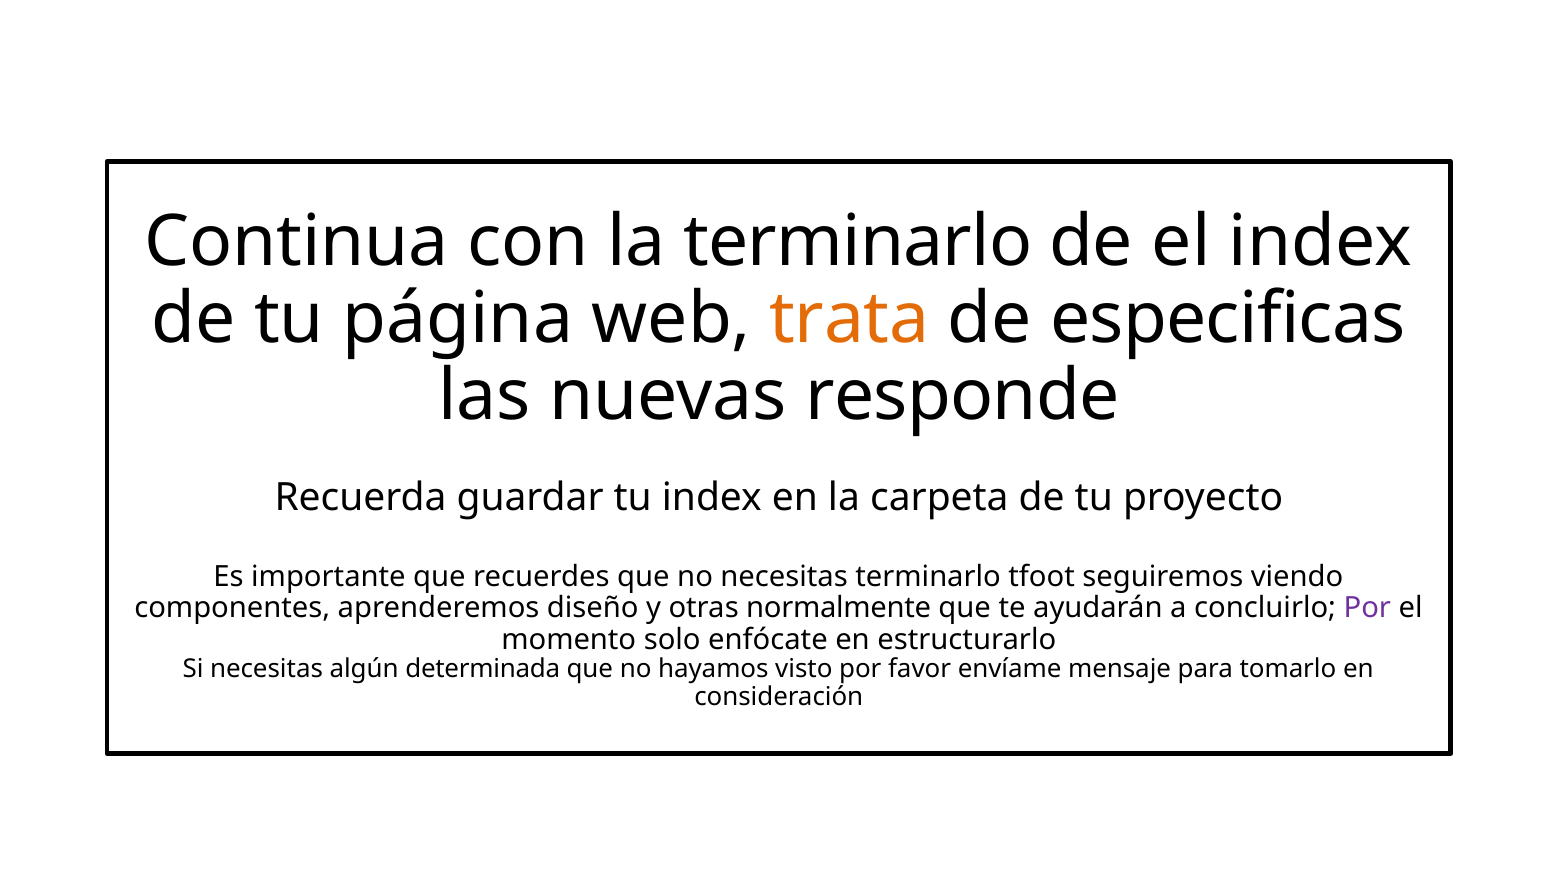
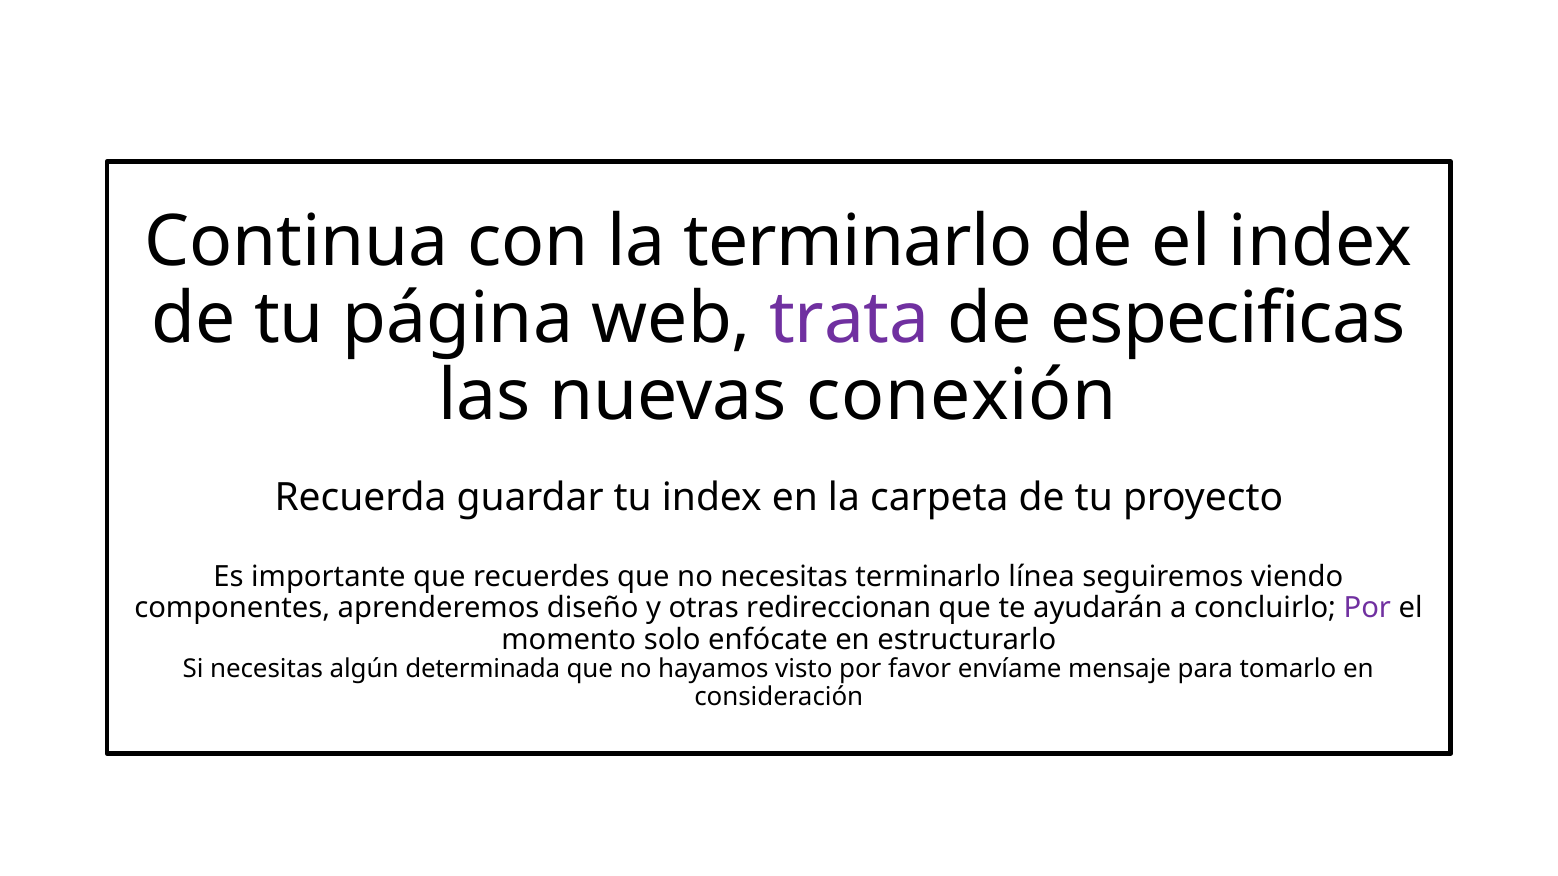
trata colour: orange -> purple
responde: responde -> conexión
tfoot: tfoot -> línea
normalmente: normalmente -> redireccionan
